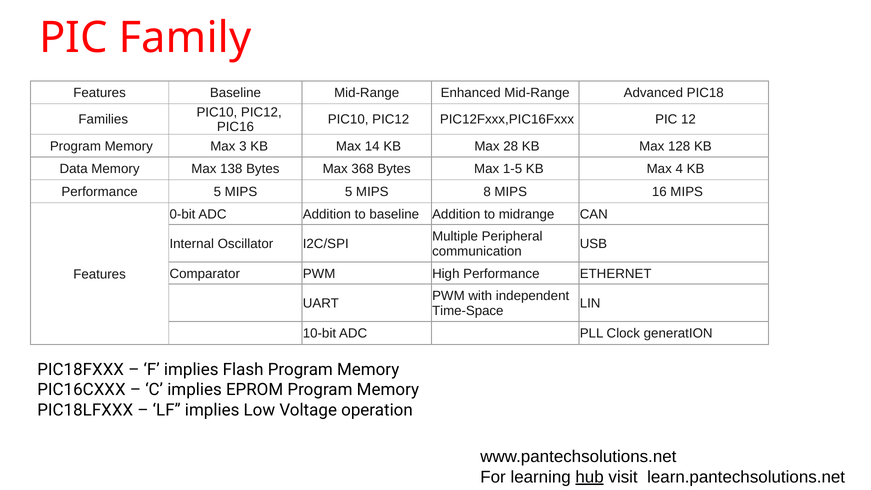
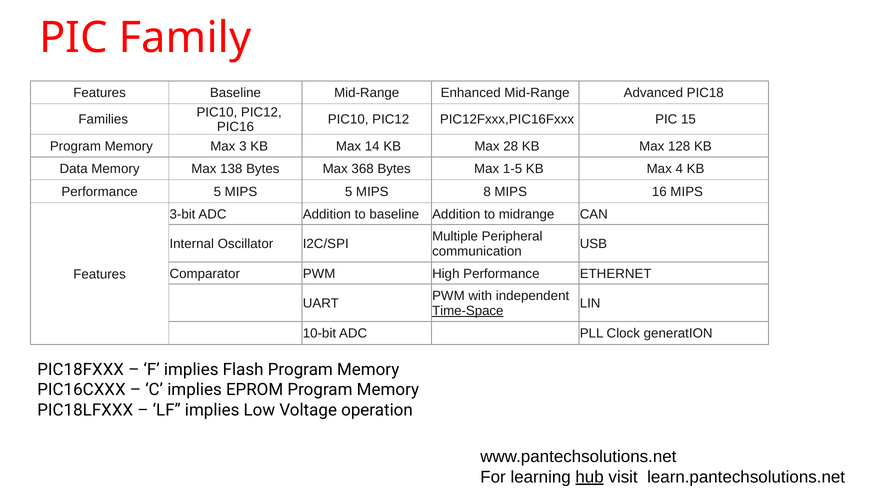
12: 12 -> 15
0-bit: 0-bit -> 3-bit
Time-Space underline: none -> present
